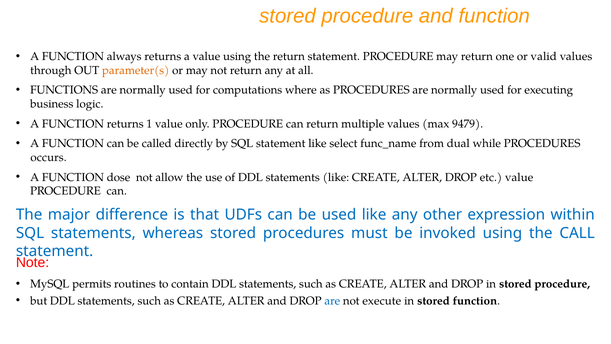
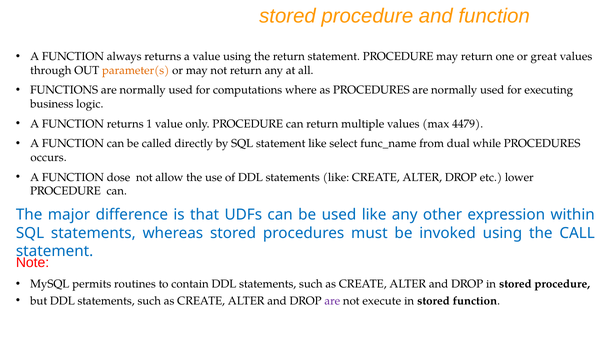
valid: valid -> great
9479: 9479 -> 4479
etc value: value -> lower
are at (332, 300) colour: blue -> purple
